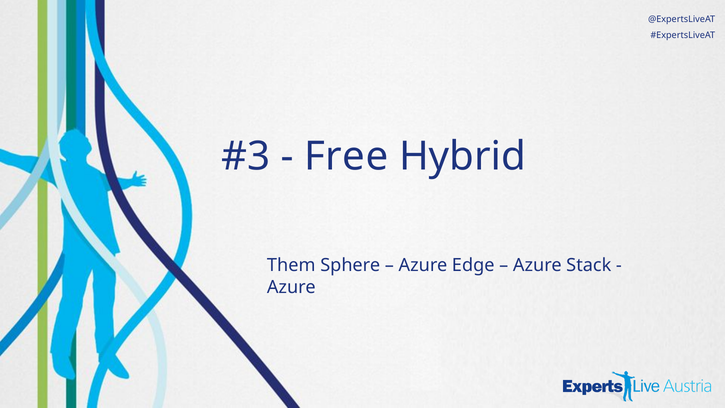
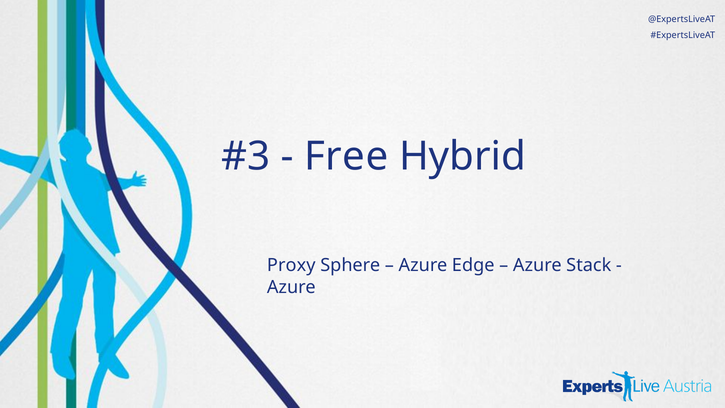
Them: Them -> Proxy
